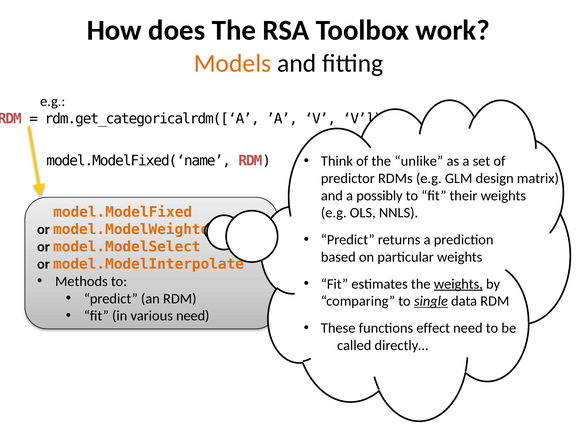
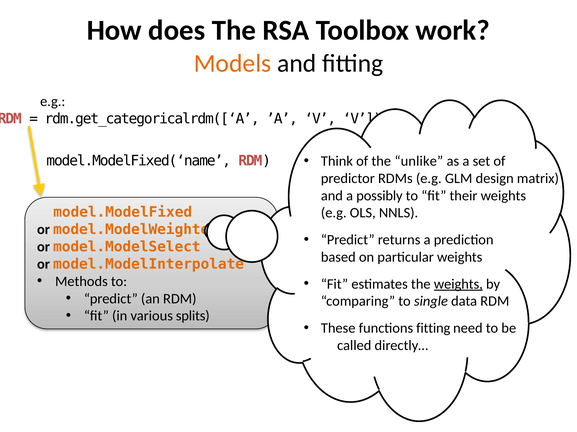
single underline: present -> none
various need: need -> splits
functions effect: effect -> fitting
